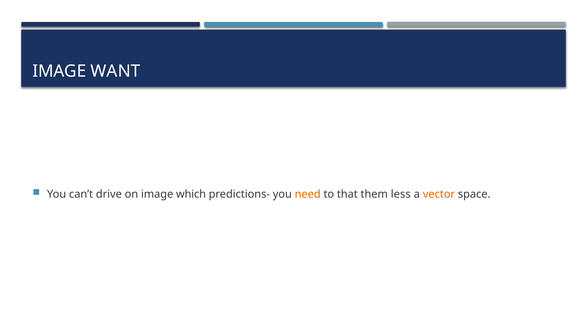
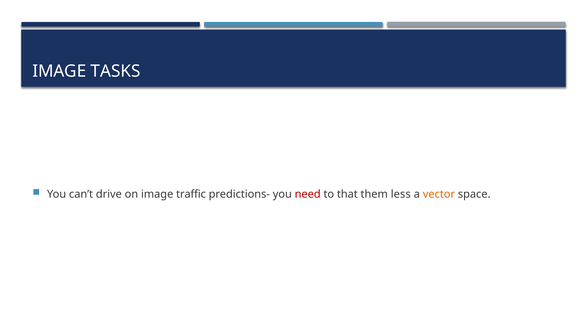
WANT: WANT -> TASKS
which: which -> traffic
need colour: orange -> red
